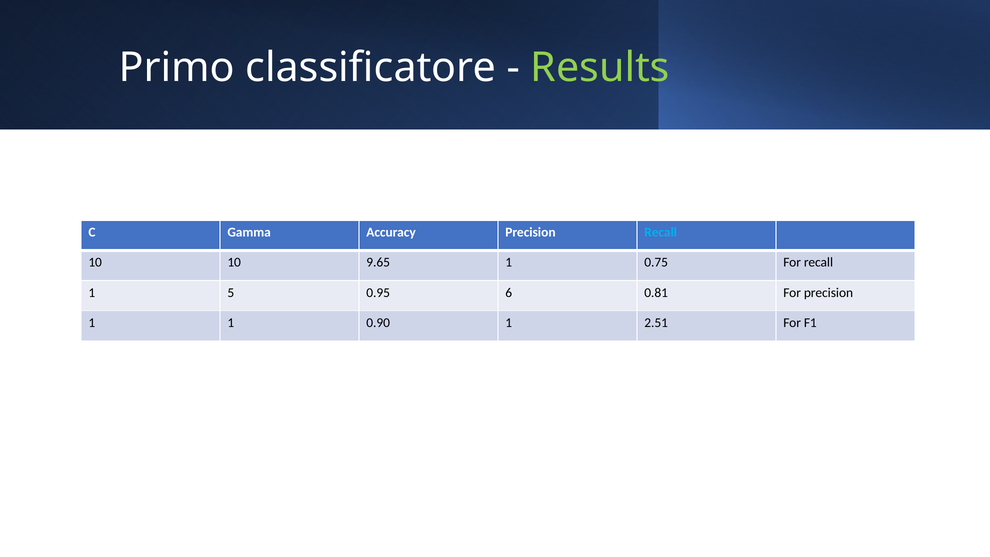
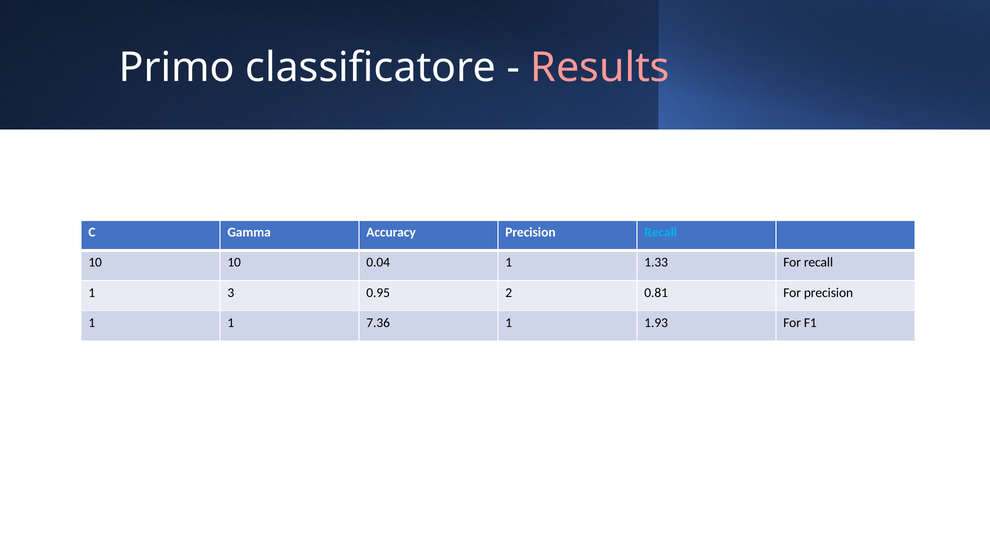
Results colour: light green -> pink
9.65: 9.65 -> 0.04
0.75: 0.75 -> 1.33
5: 5 -> 3
6: 6 -> 2
0.90: 0.90 -> 7.36
2.51: 2.51 -> 1.93
